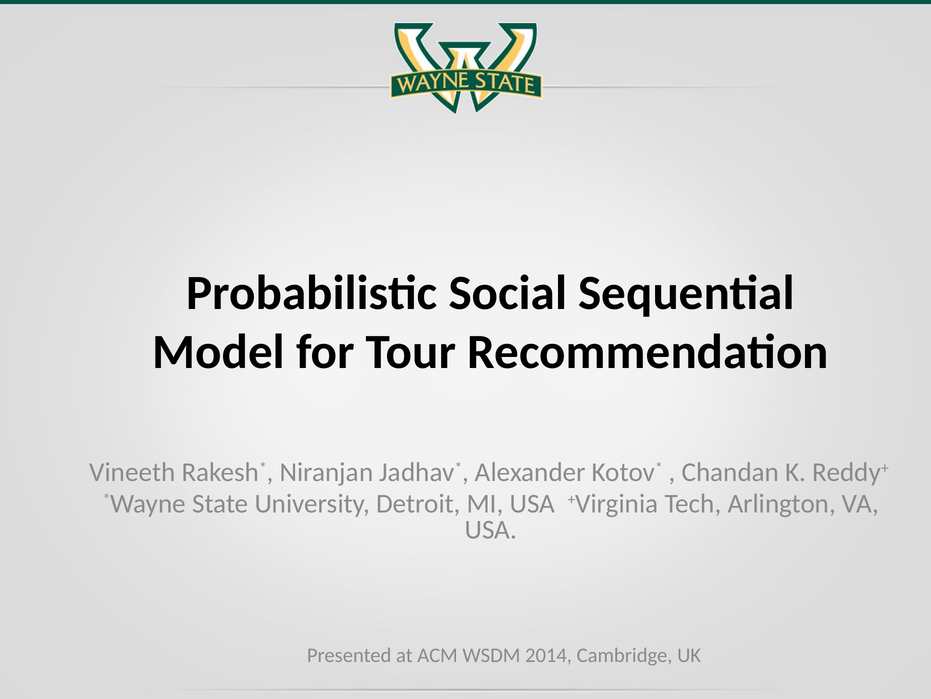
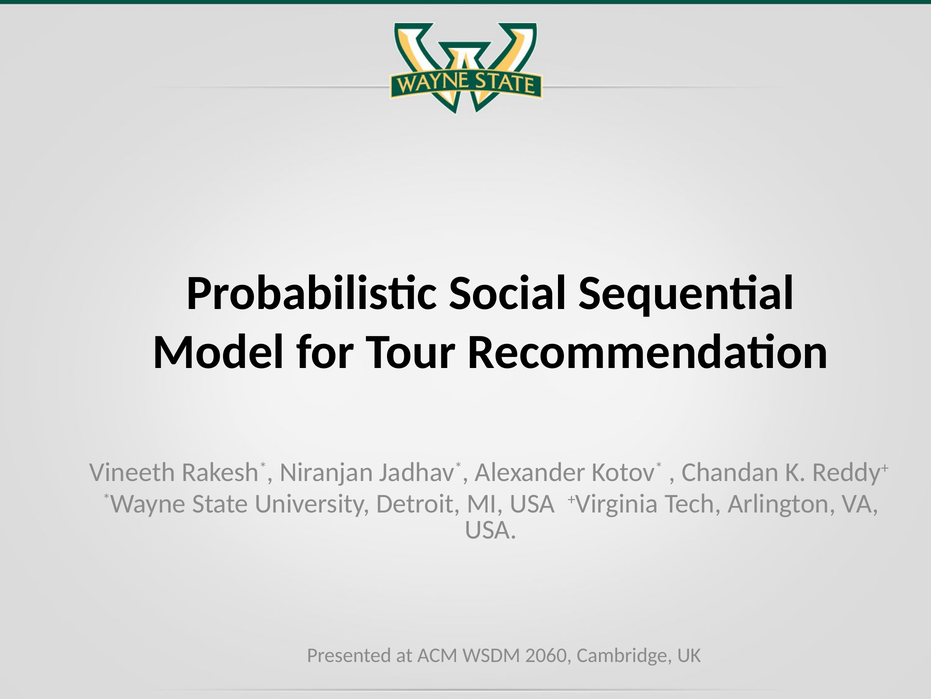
2014: 2014 -> 2060
